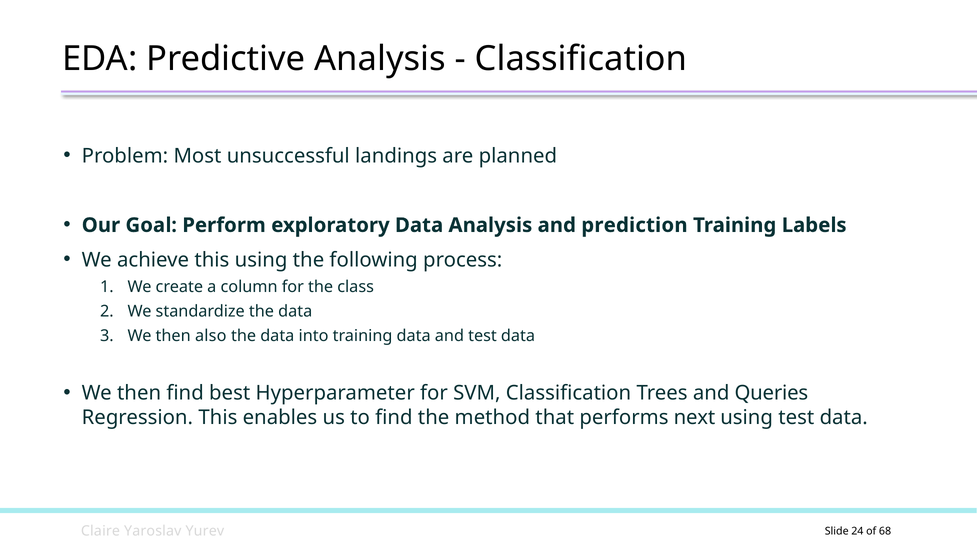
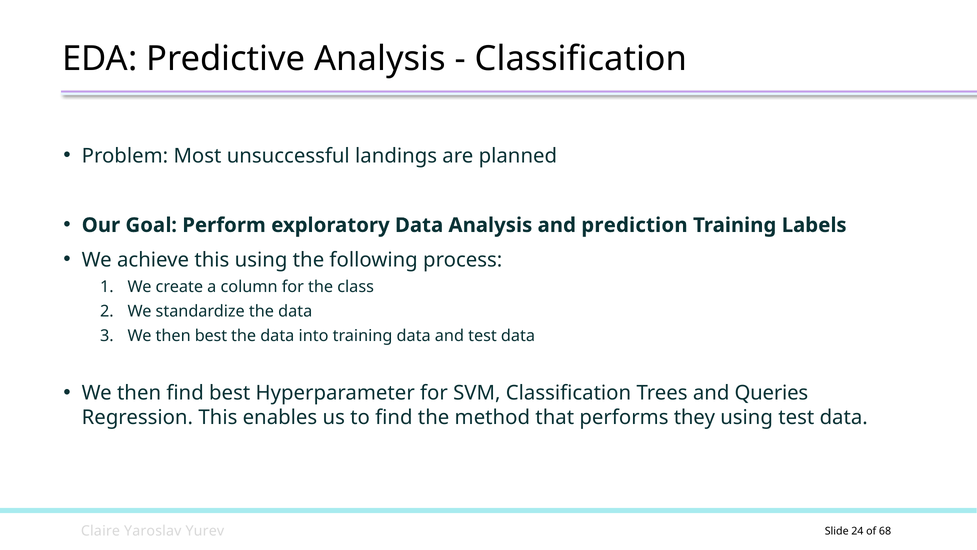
then also: also -> best
next: next -> they
